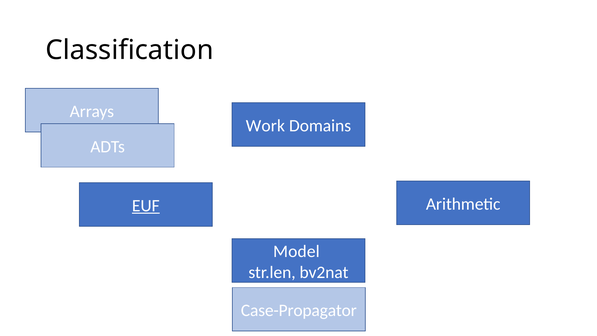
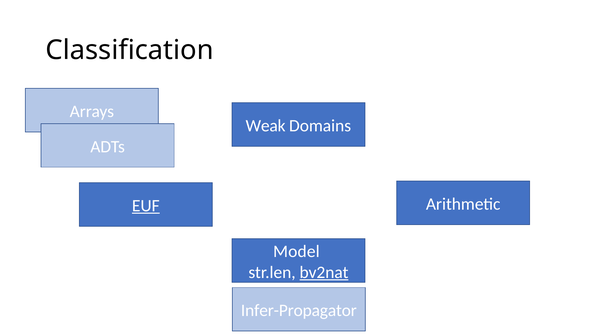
Work: Work -> Weak
bv2nat underline: none -> present
Case-Propagator: Case-Propagator -> Infer-Propagator
